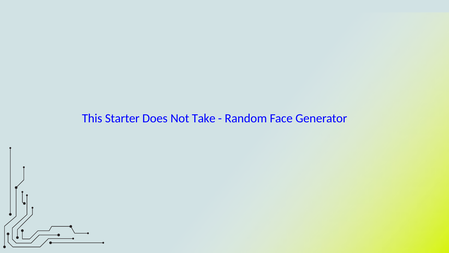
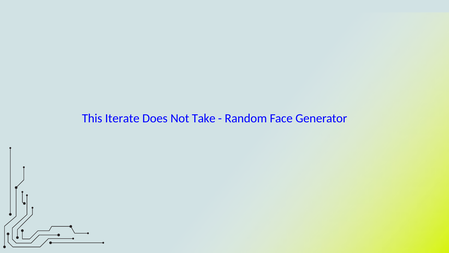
Starter: Starter -> Iterate
